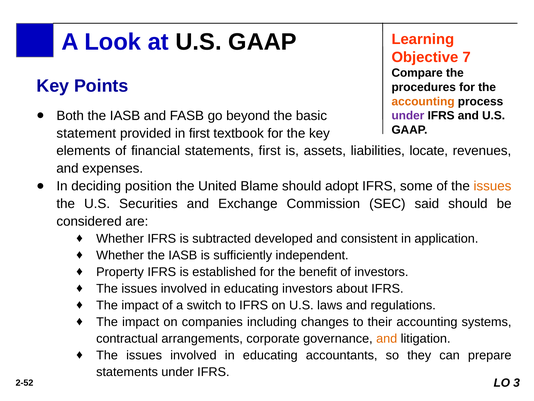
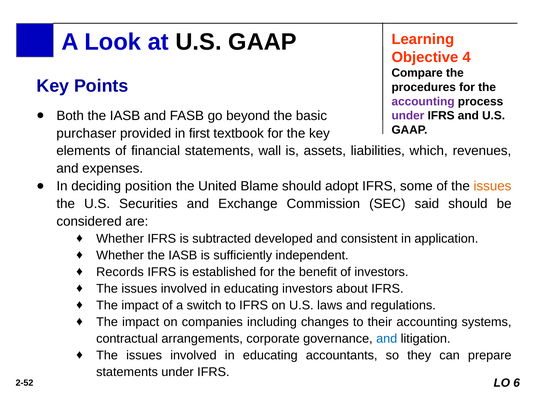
7: 7 -> 4
accounting at (423, 101) colour: orange -> purple
statement: statement -> purchaser
statements first: first -> wall
locate: locate -> which
Property: Property -> Records
and at (387, 338) colour: orange -> blue
3: 3 -> 6
